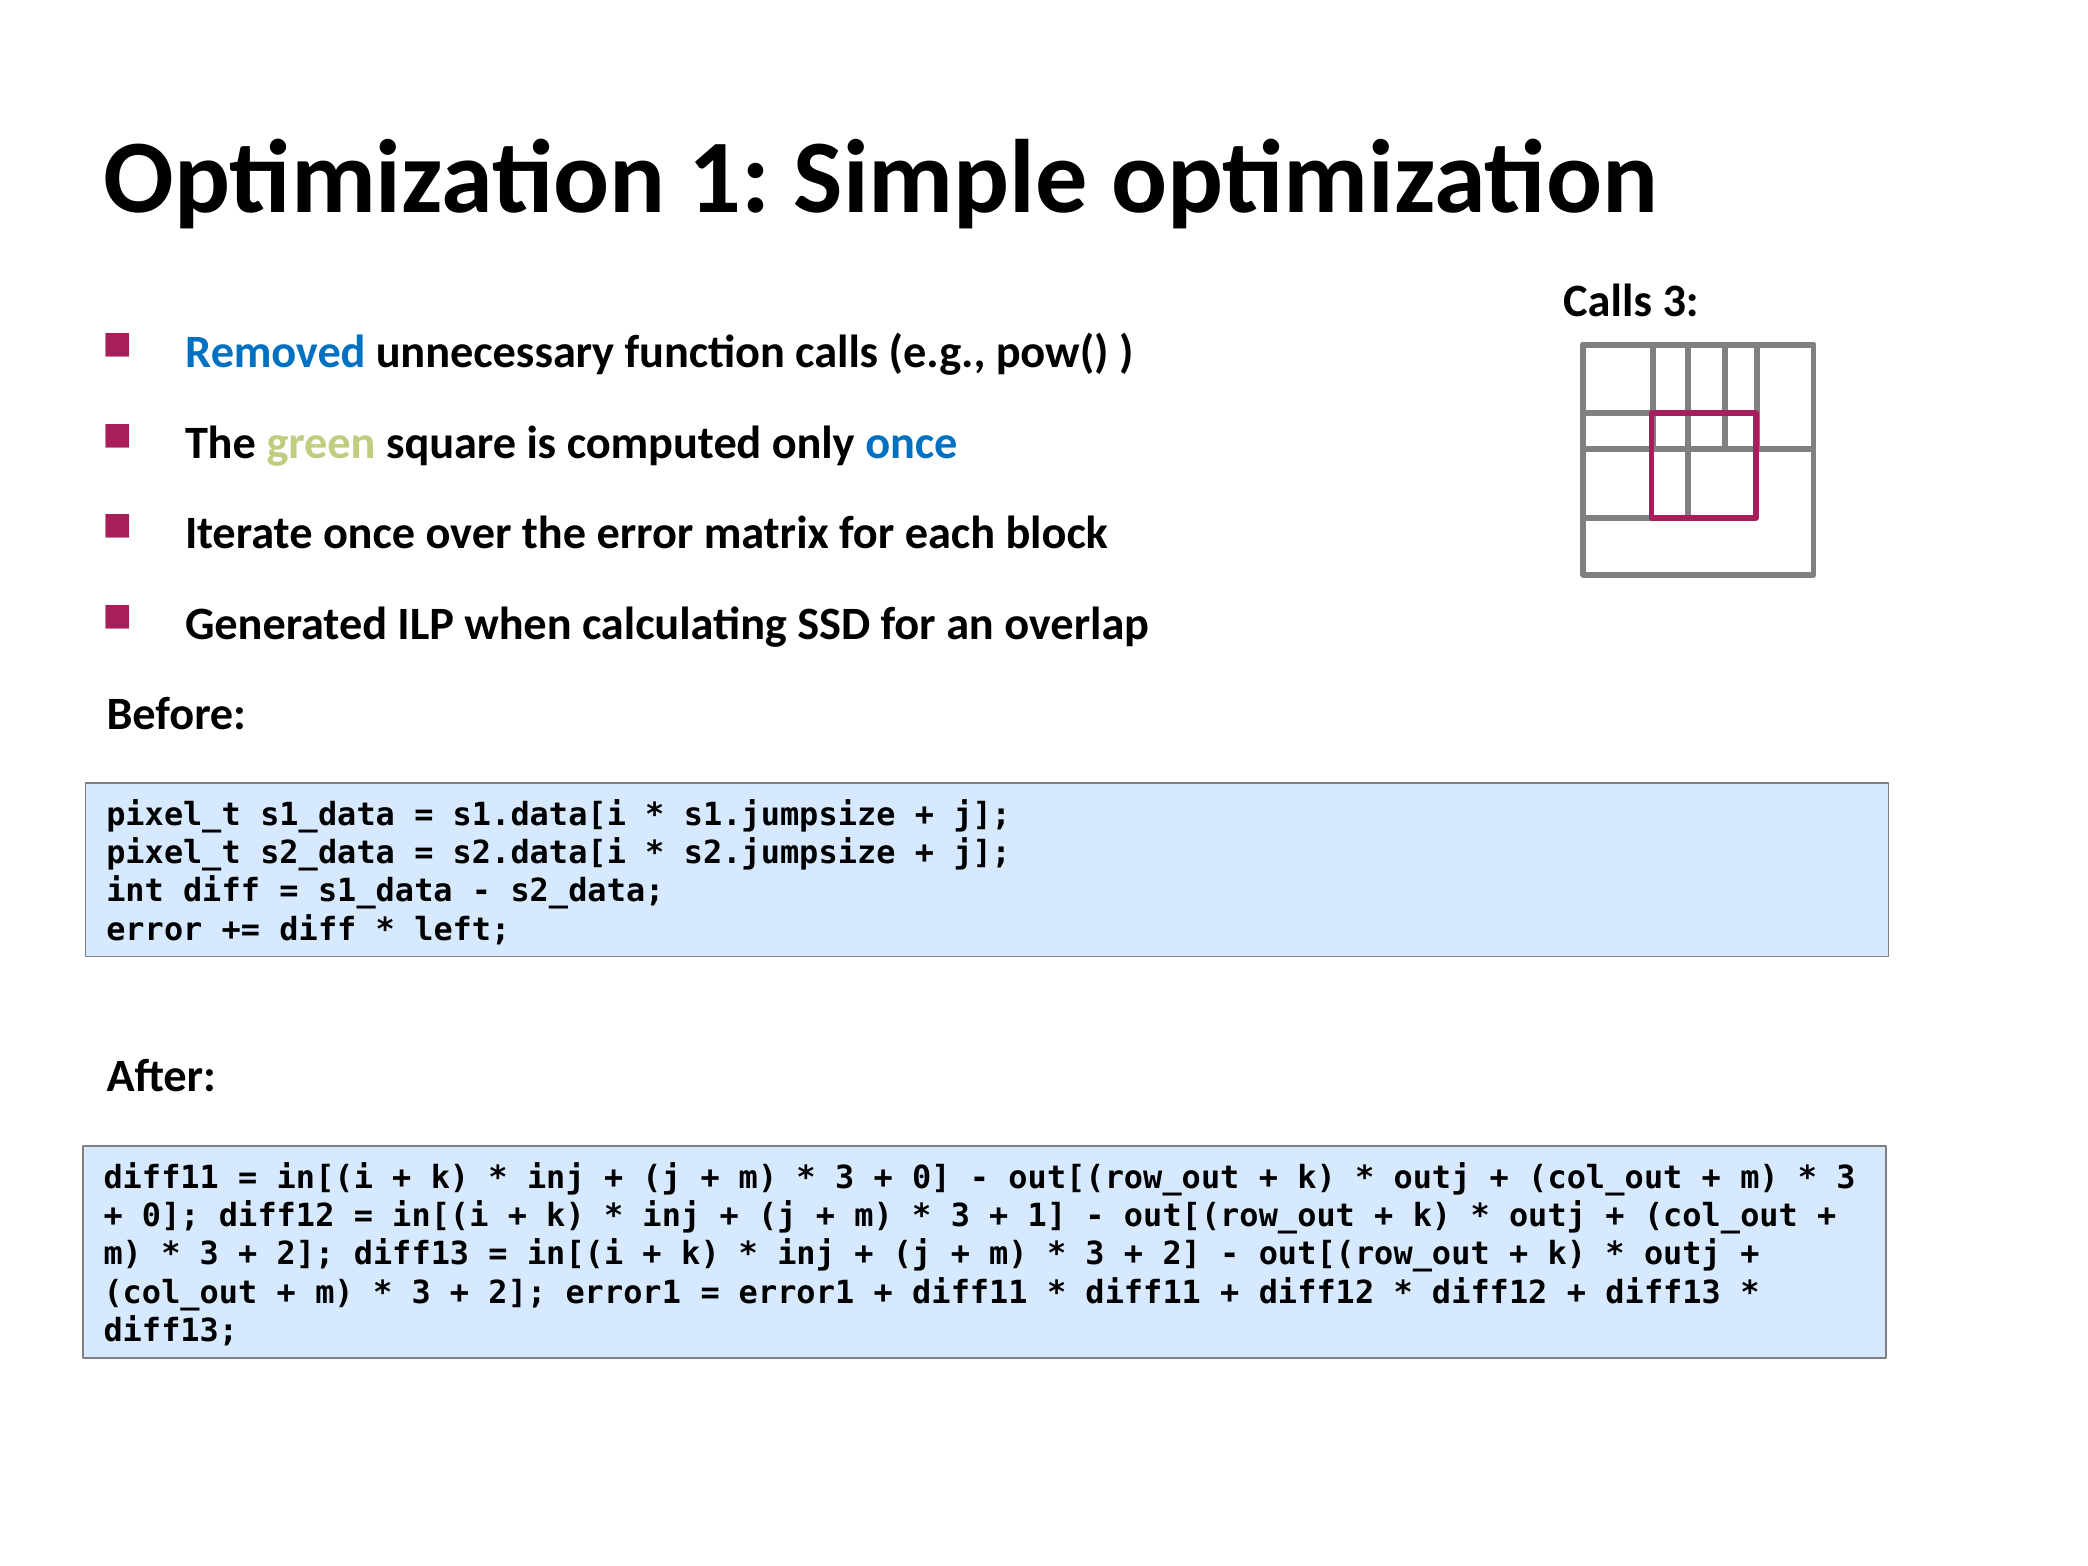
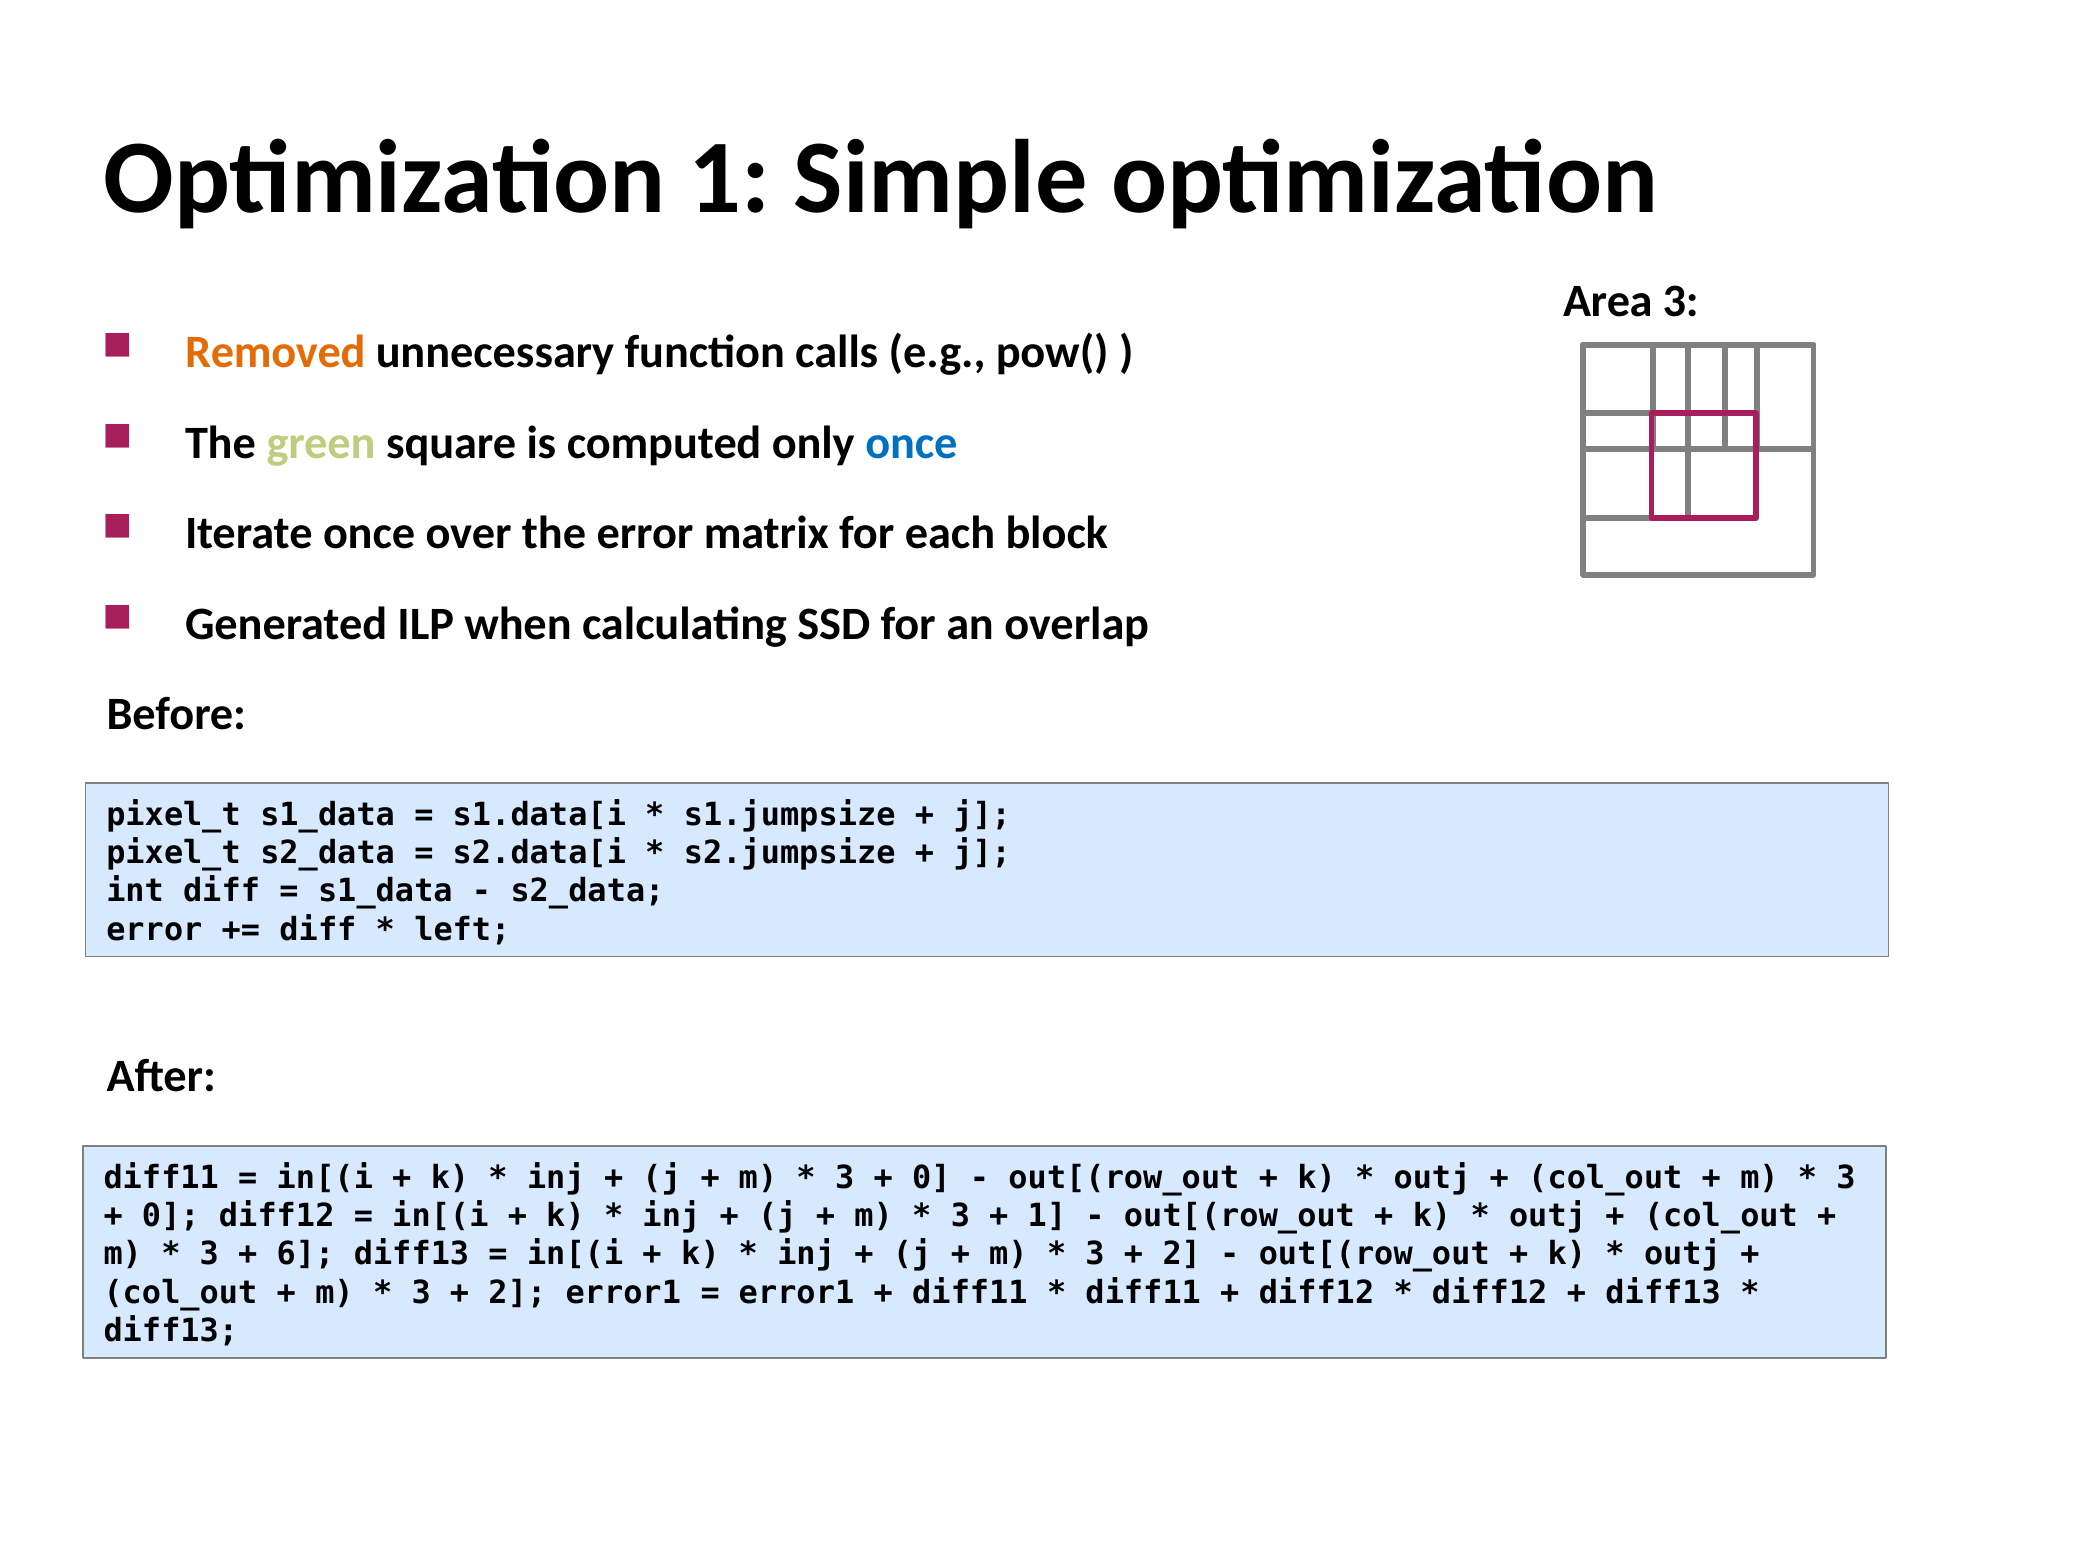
Calls at (1608, 301): Calls -> Area
Removed colour: blue -> orange
2 at (306, 1254): 2 -> 6
